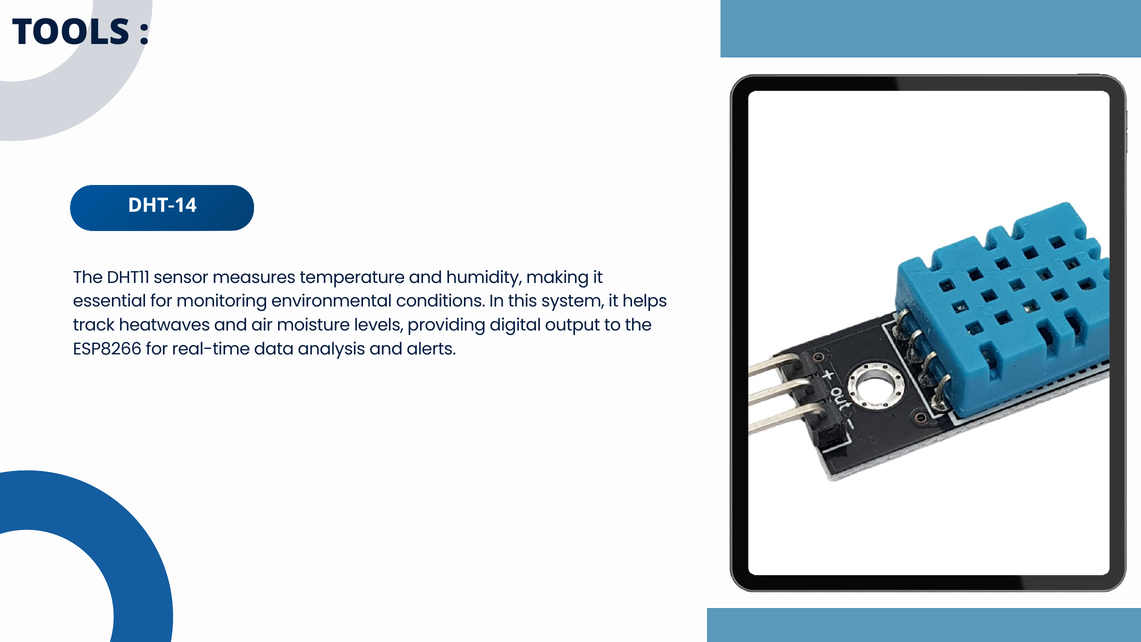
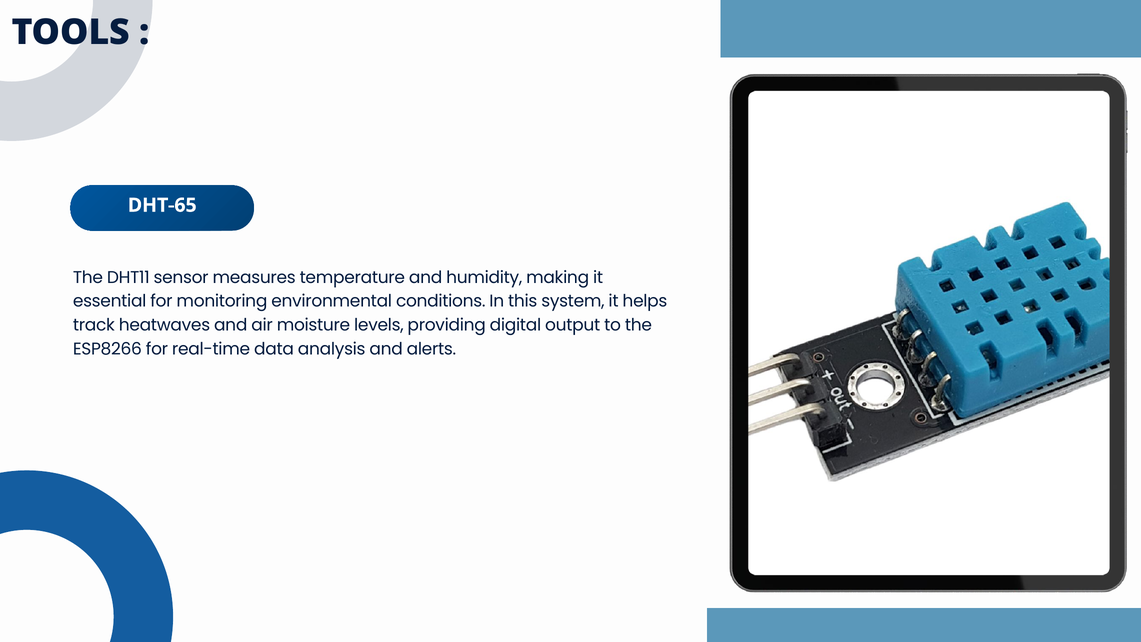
DHT-14: DHT-14 -> DHT-65
